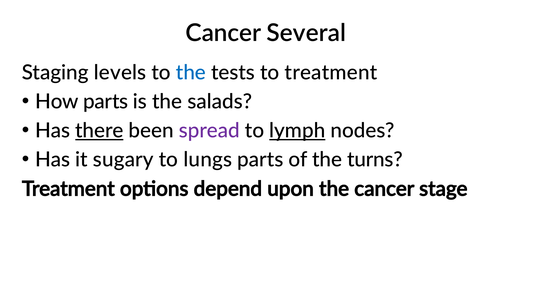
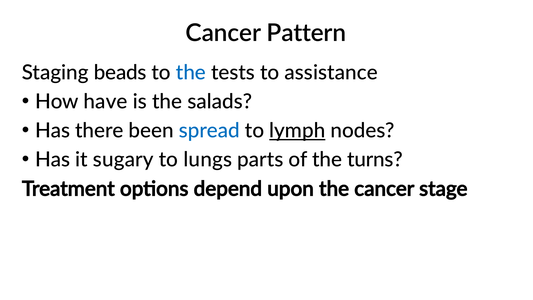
Several: Several -> Pattern
levels: levels -> beads
to treatment: treatment -> assistance
How parts: parts -> have
there underline: present -> none
spread colour: purple -> blue
